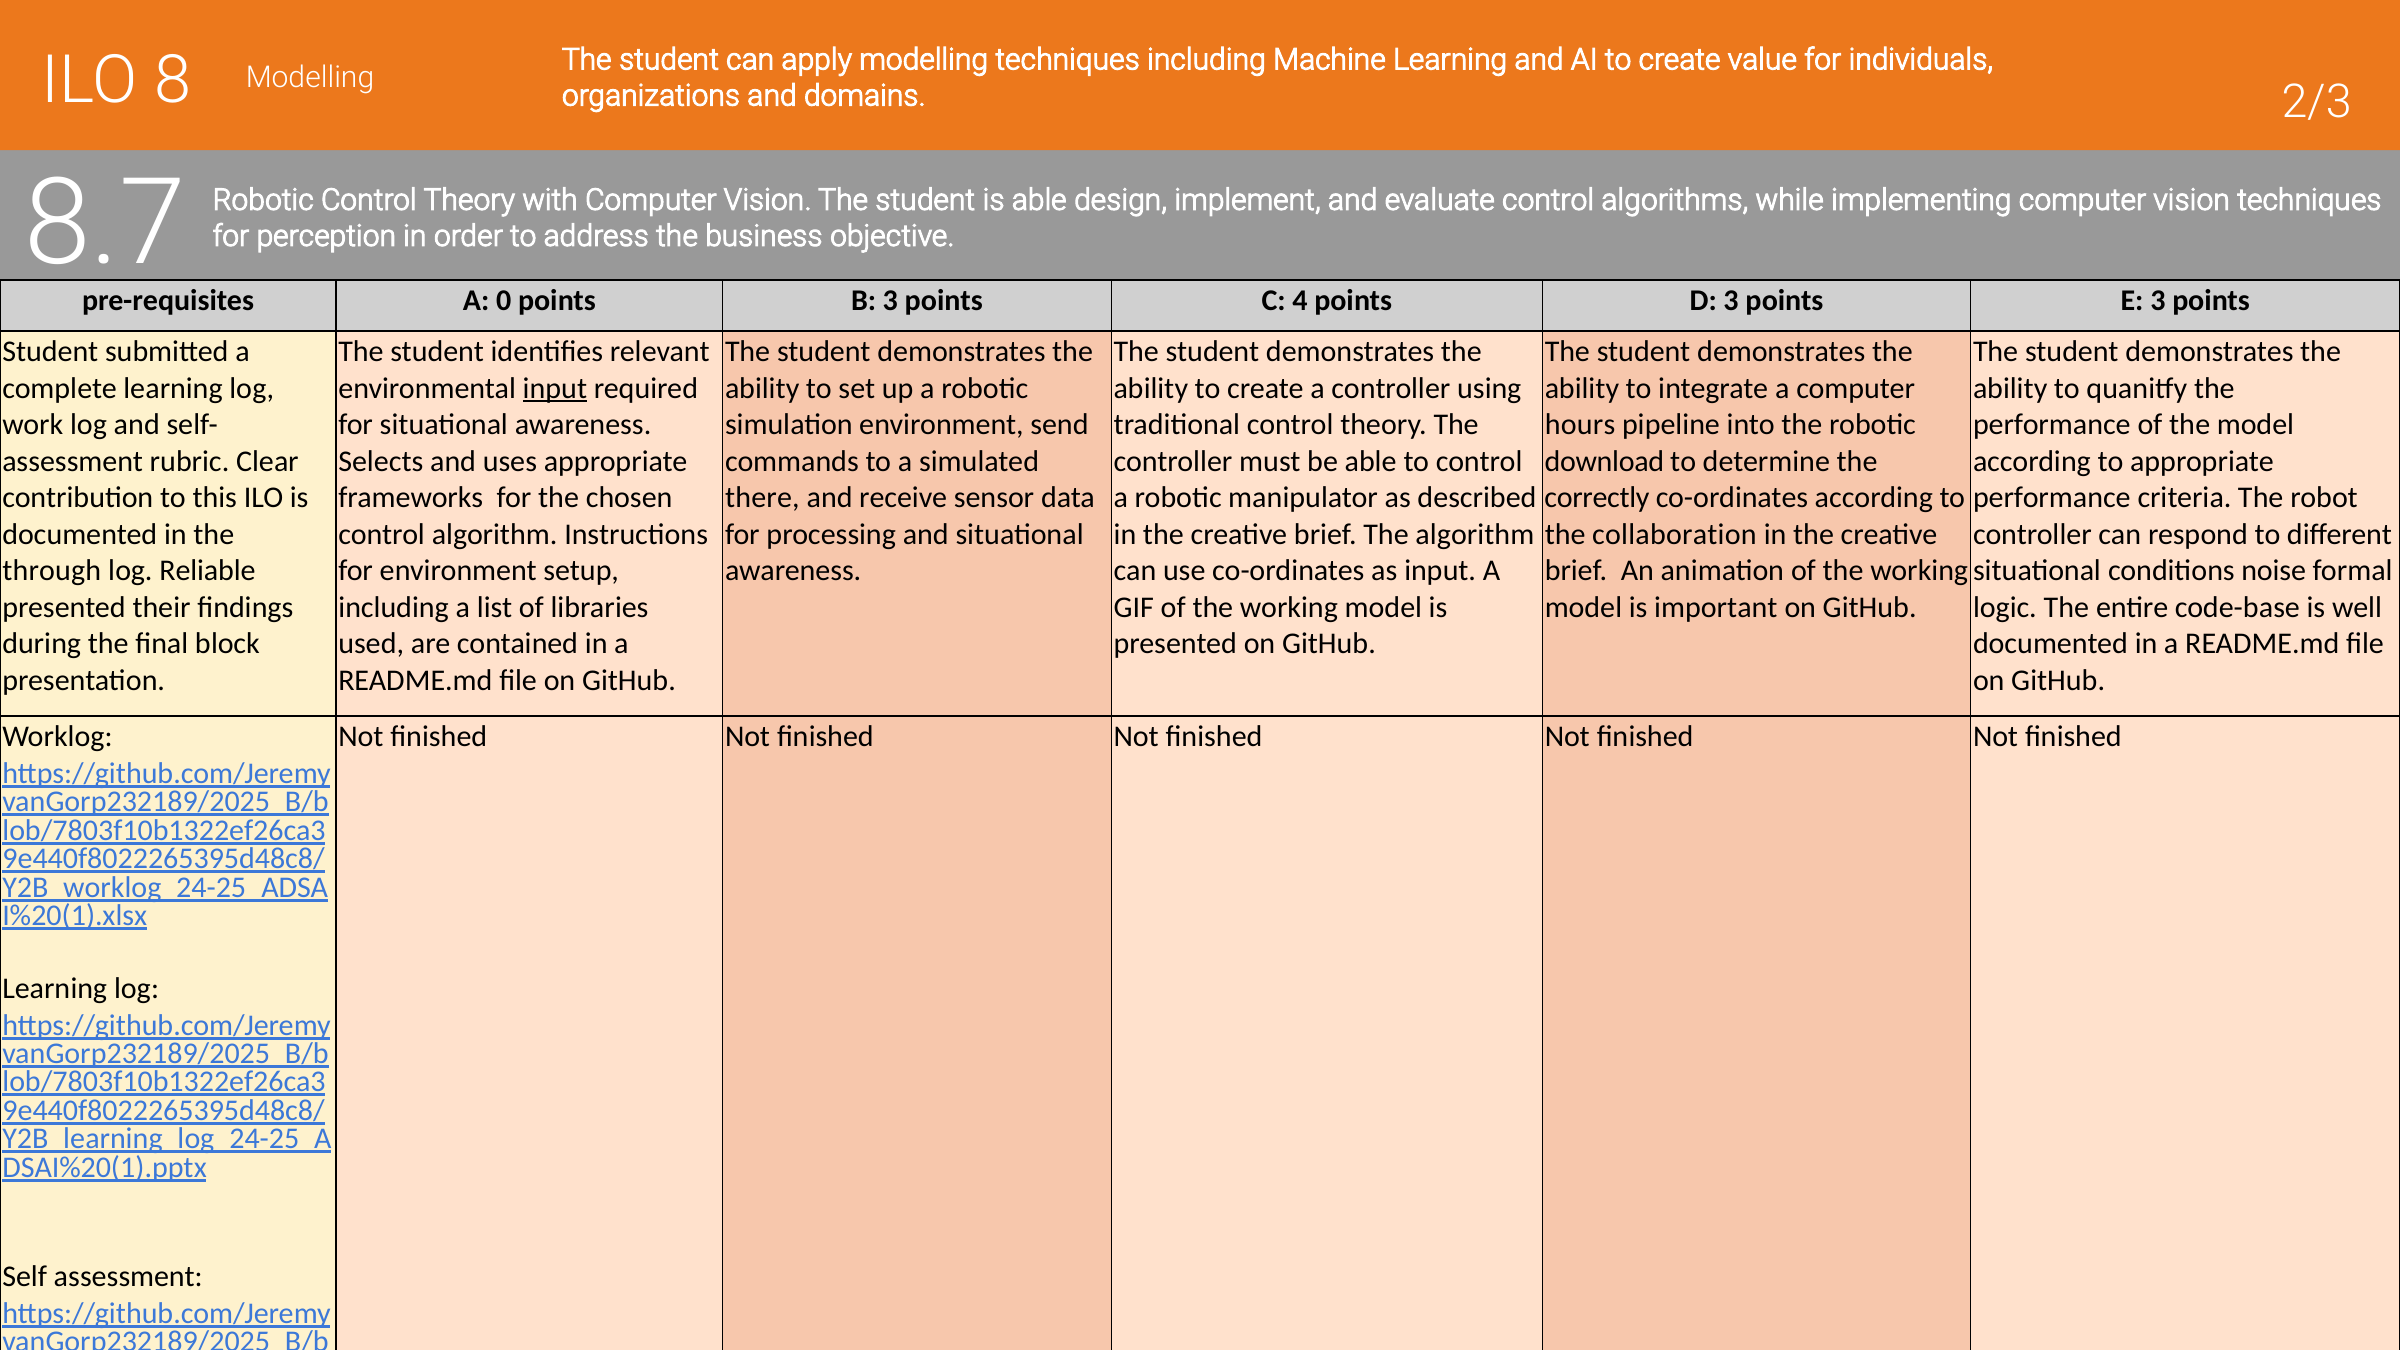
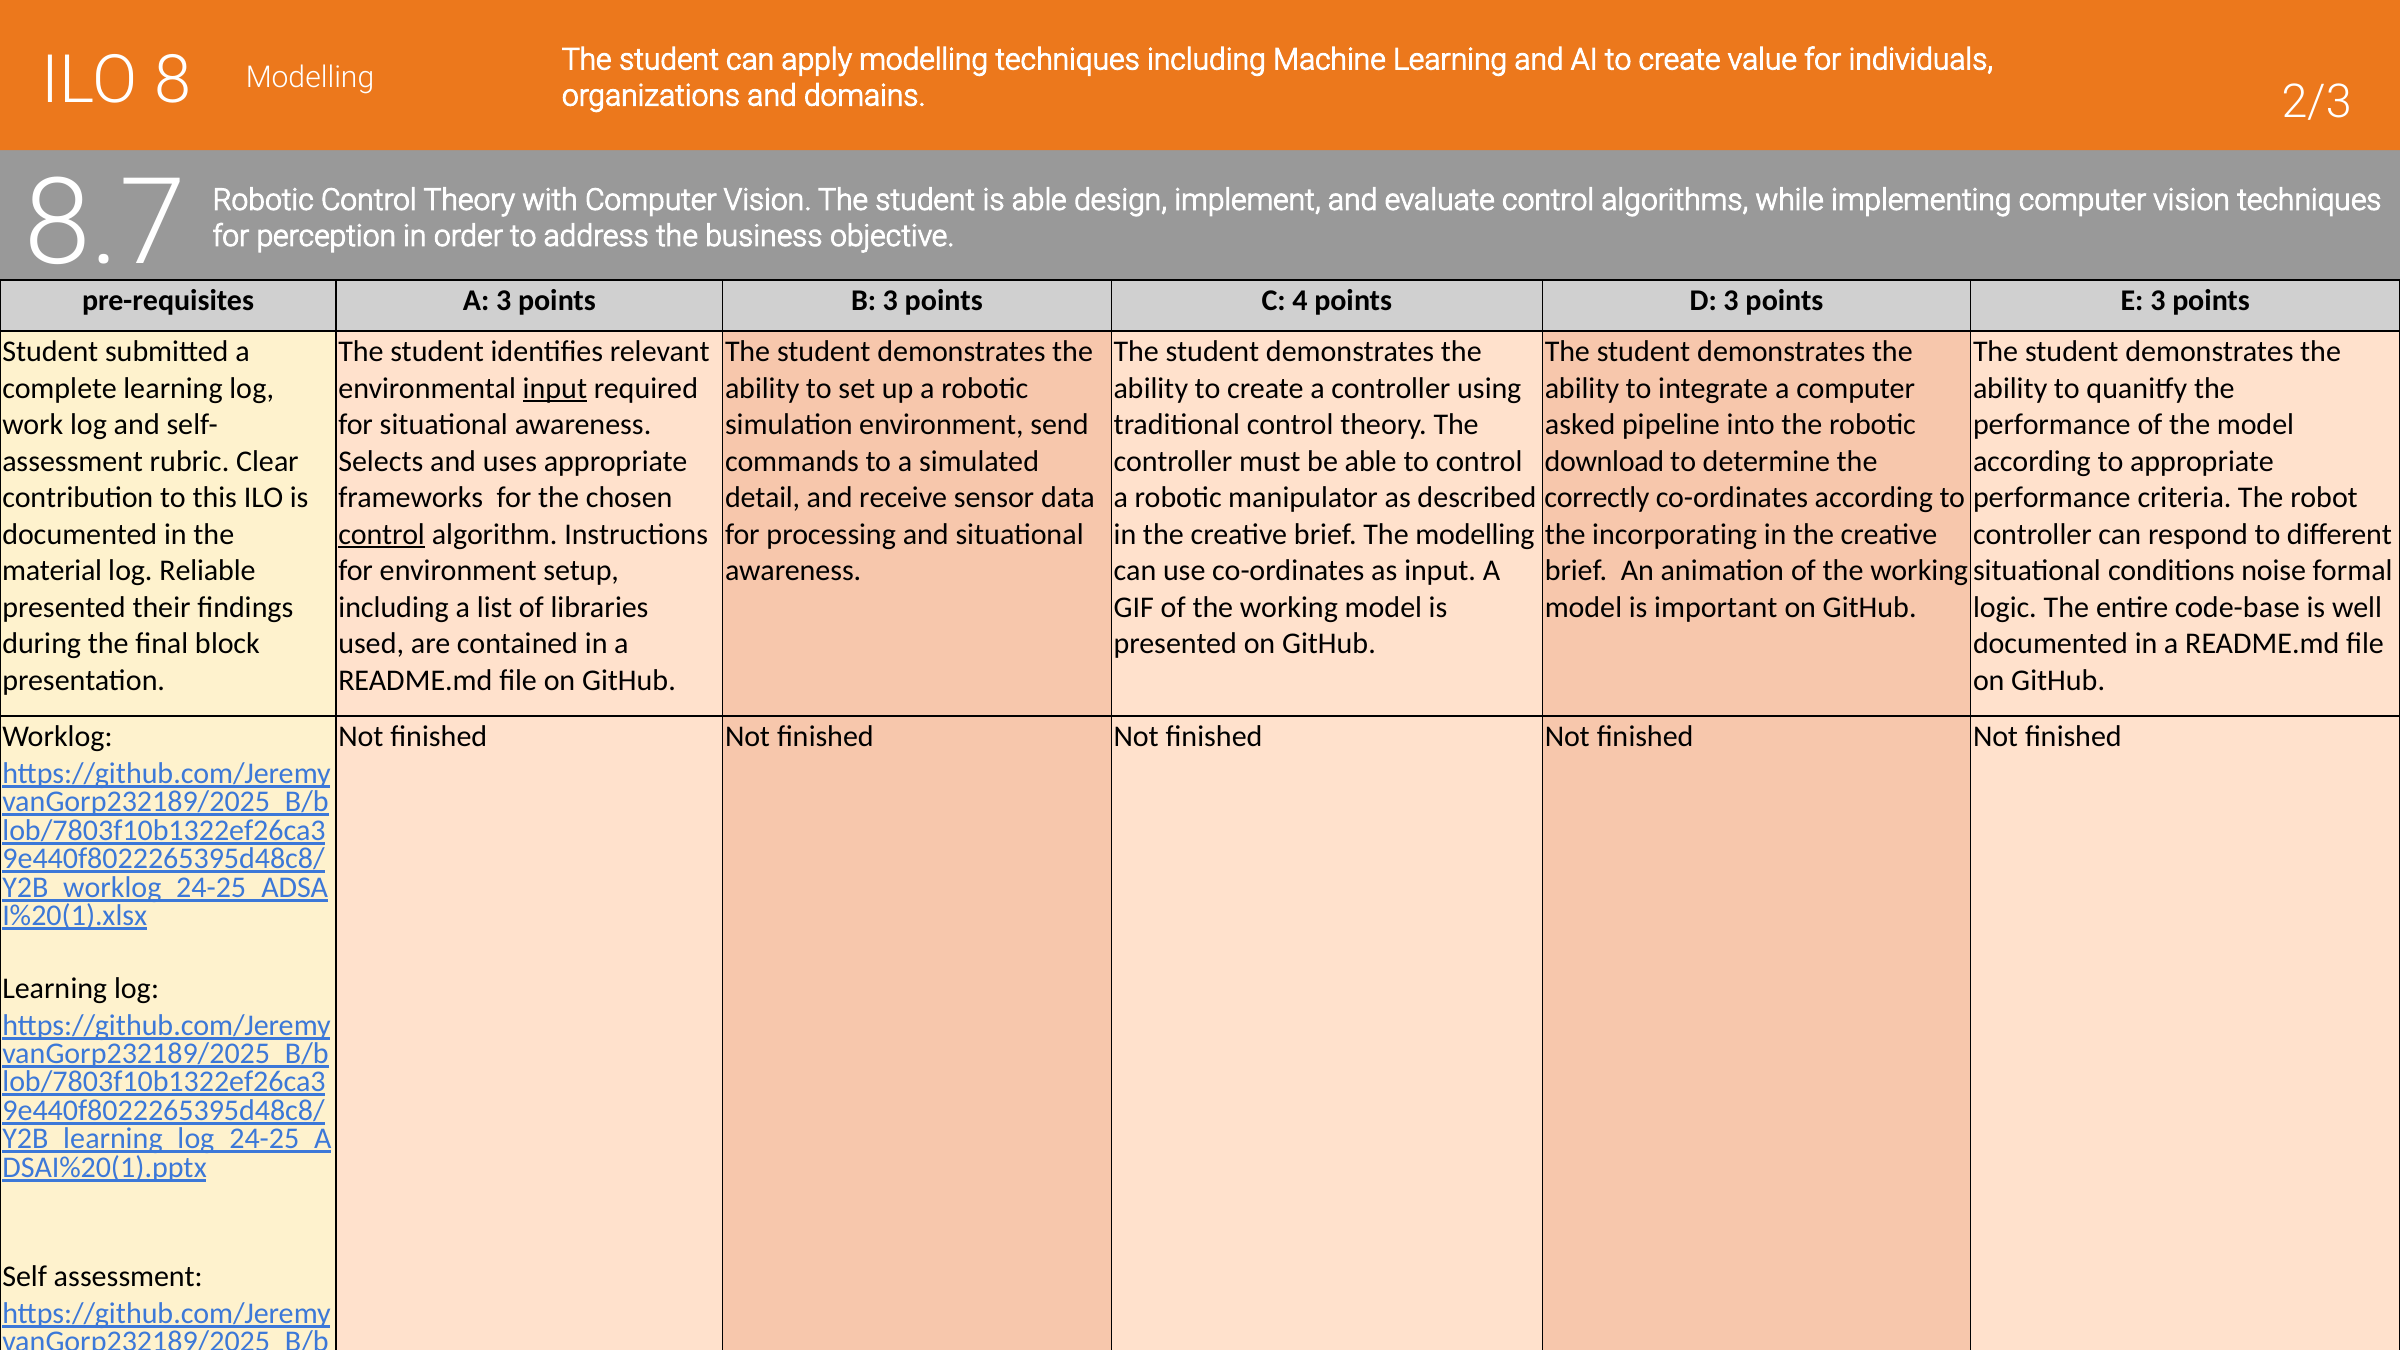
A 0: 0 -> 3
hours: hours -> asked
there: there -> detail
control at (382, 534) underline: none -> present
The algorithm: algorithm -> modelling
collaboration: collaboration -> incorporating
through: through -> material
